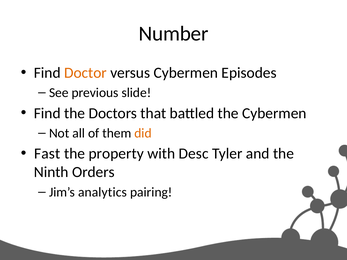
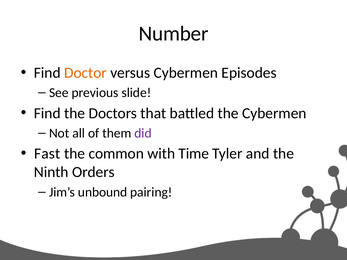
did colour: orange -> purple
property: property -> common
Desc: Desc -> Time
analytics: analytics -> unbound
